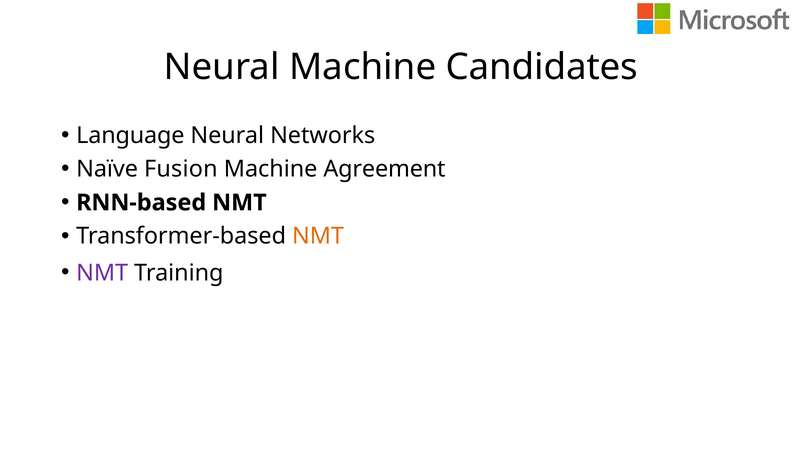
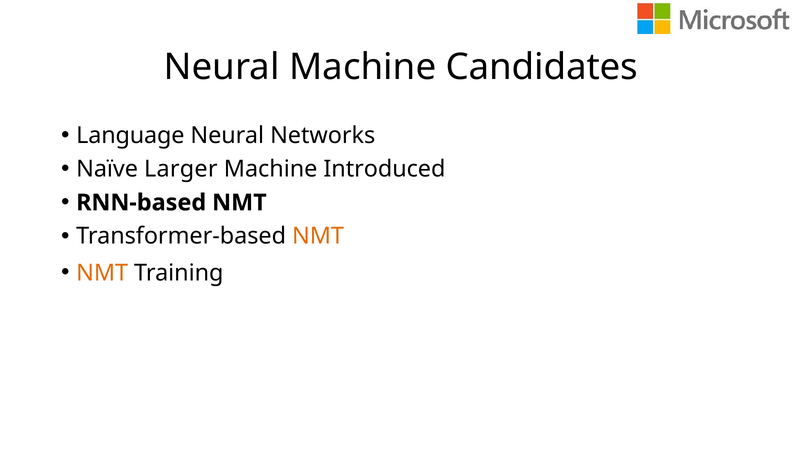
Fusion: Fusion -> Larger
Agreement: Agreement -> Introduced
NMT at (102, 273) colour: purple -> orange
